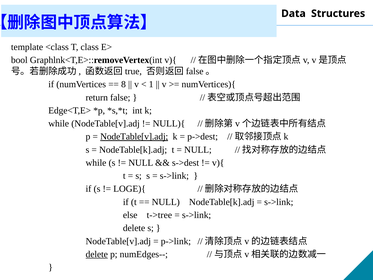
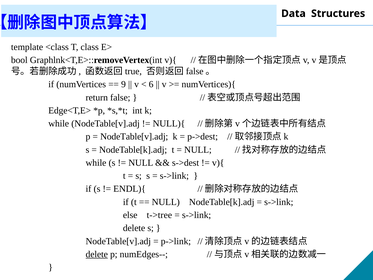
8: 8 -> 9
1: 1 -> 6
NodeTable[v].adj at (134, 137) underline: present -> none
LOGE){: LOGE){ -> ENDL){
